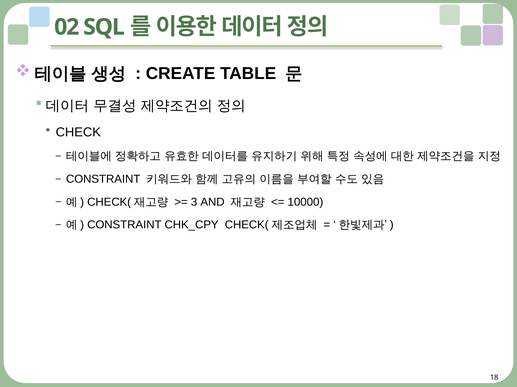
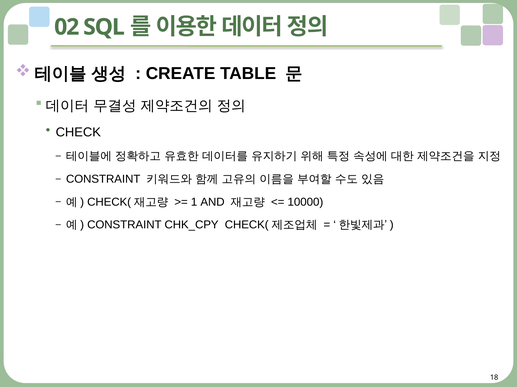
3: 3 -> 1
